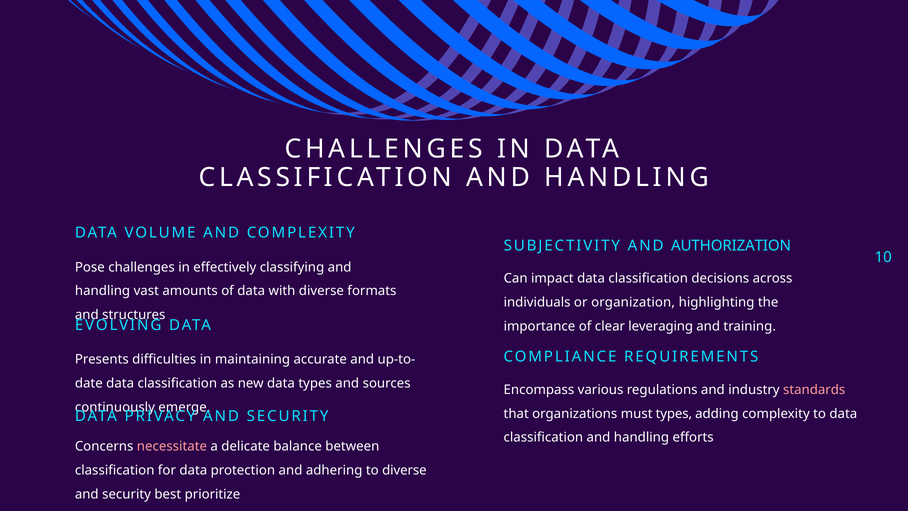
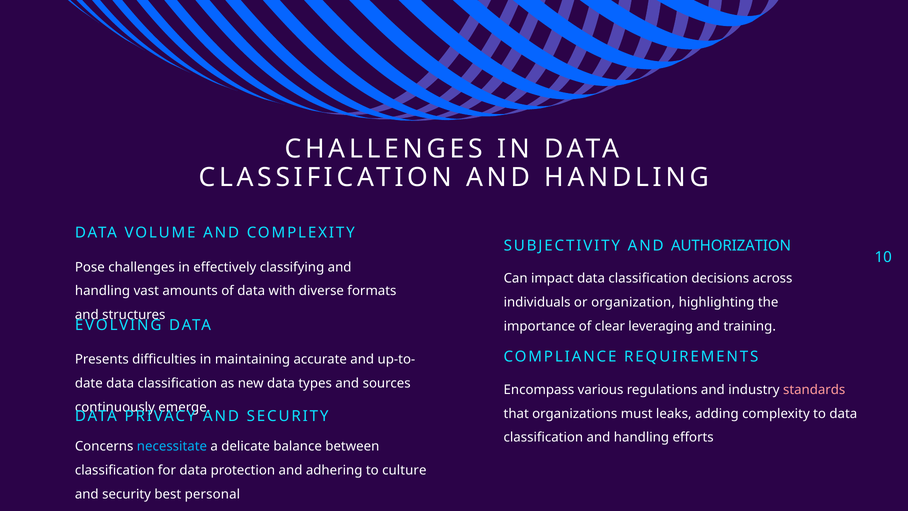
must types: types -> leaks
necessitate colour: pink -> light blue
to diverse: diverse -> culture
prioritize: prioritize -> personal
